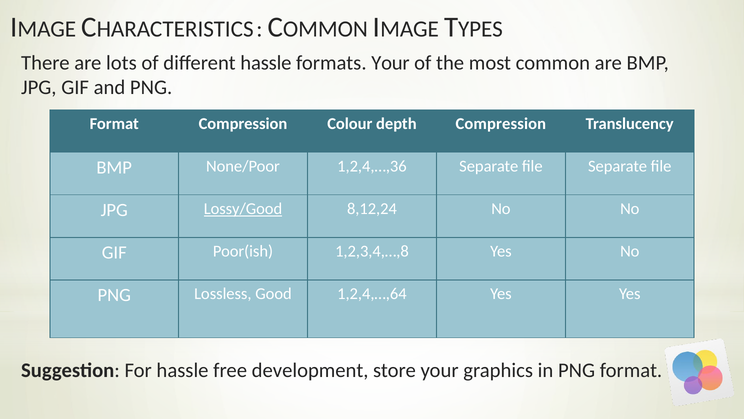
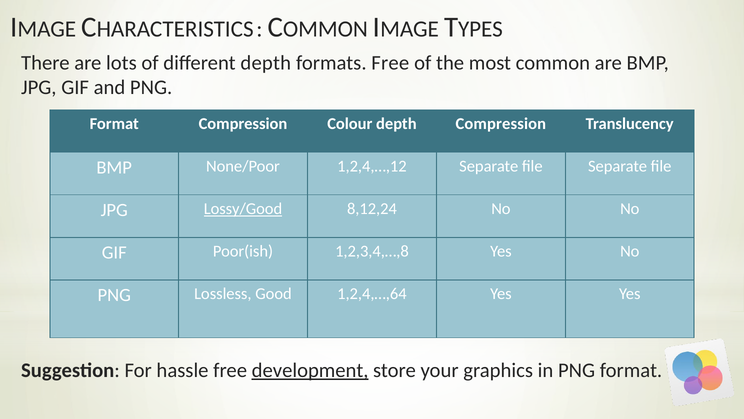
different hassle: hassle -> depth
formats Your: Your -> Free
1,2,4,…,36: 1,2,4,…,36 -> 1,2,4,…,12
development underline: none -> present
